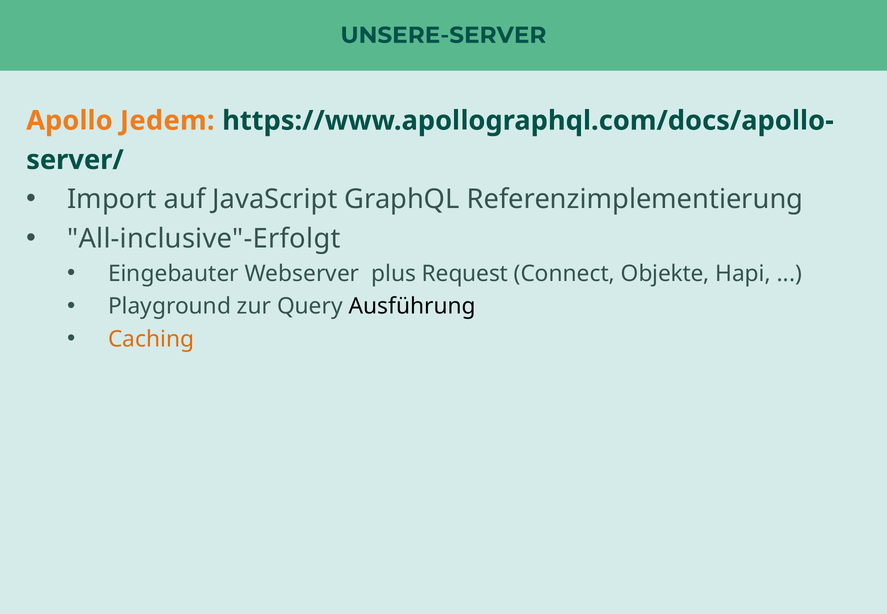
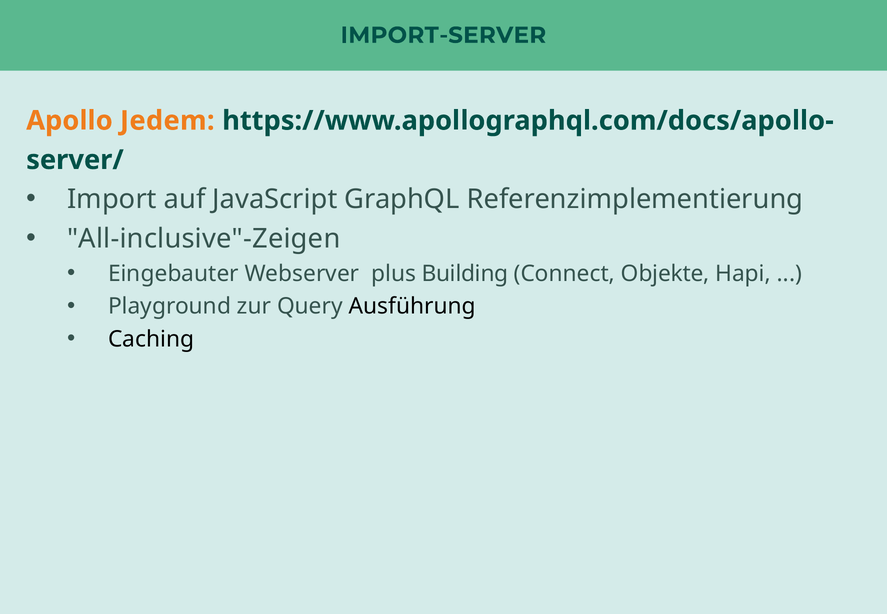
UNSERE-SERVER: UNSERE-SERVER -> IMPORT-SERVER
All-inclusive"-Erfolgt: All-inclusive"-Erfolgt -> All-inclusive"-Zeigen
Request: Request -> Building
Caching colour: orange -> black
